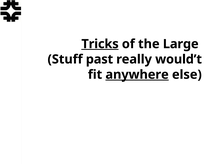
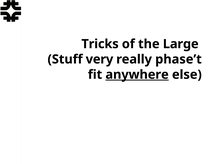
Tricks underline: present -> none
past: past -> very
would’t: would’t -> phase’t
